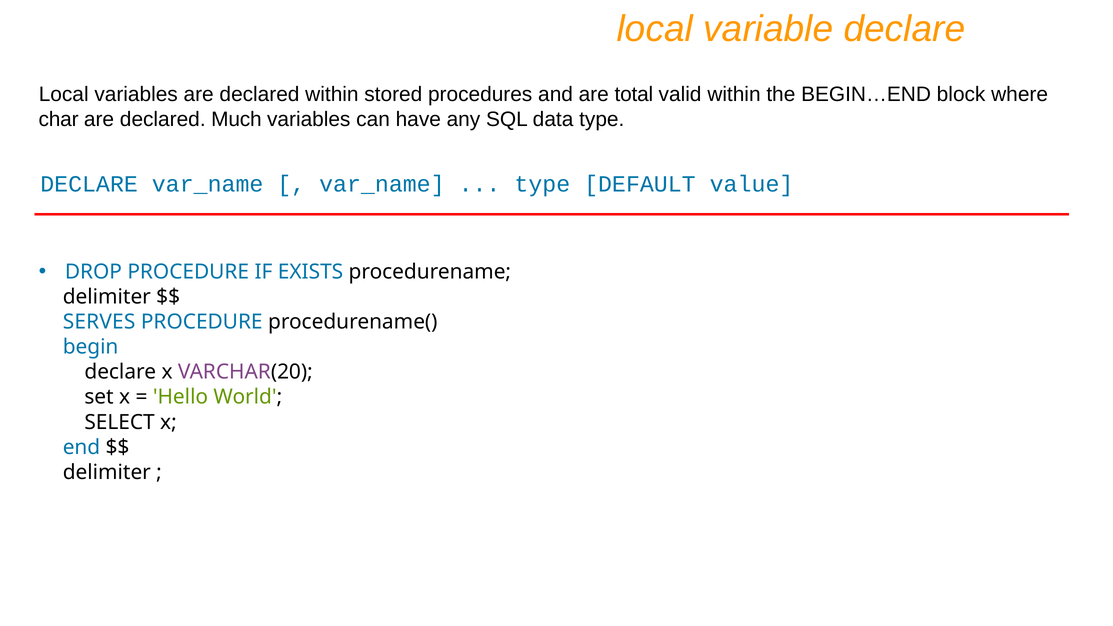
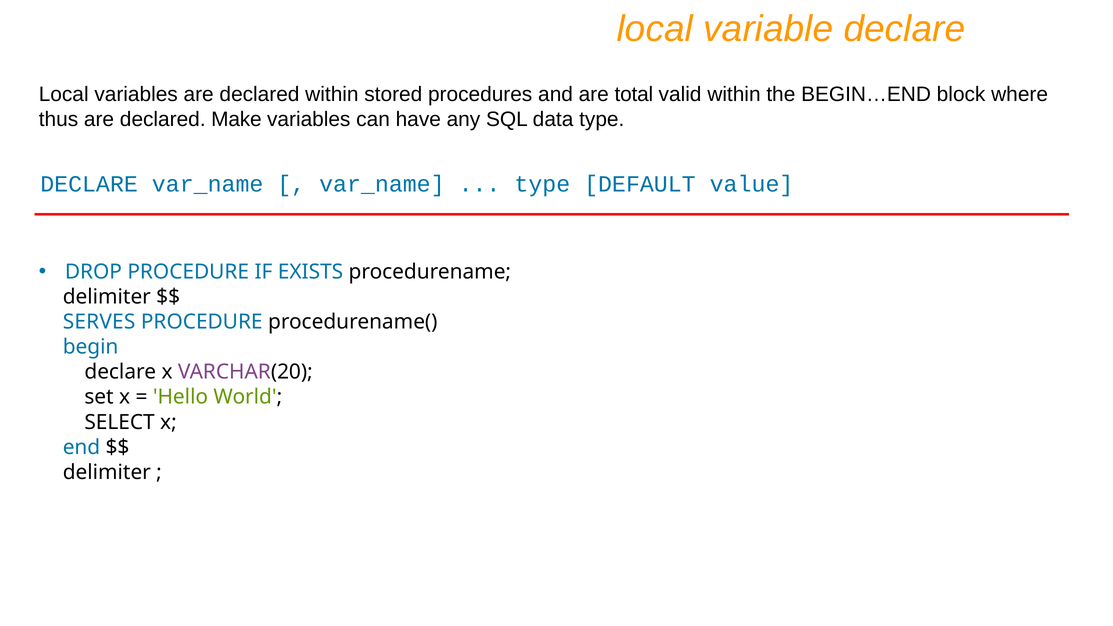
char: char -> thus
Much: Much -> Make
